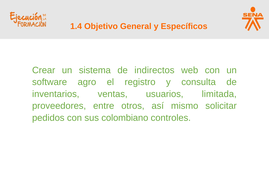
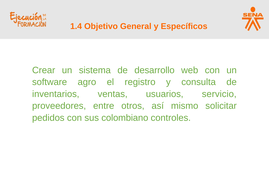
indirectos: indirectos -> desarrollo
limitada: limitada -> servicio
